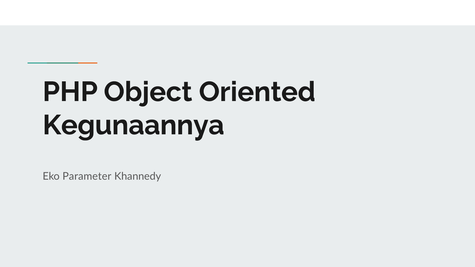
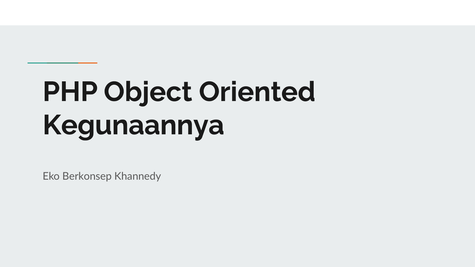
Parameter: Parameter -> Berkonsep
